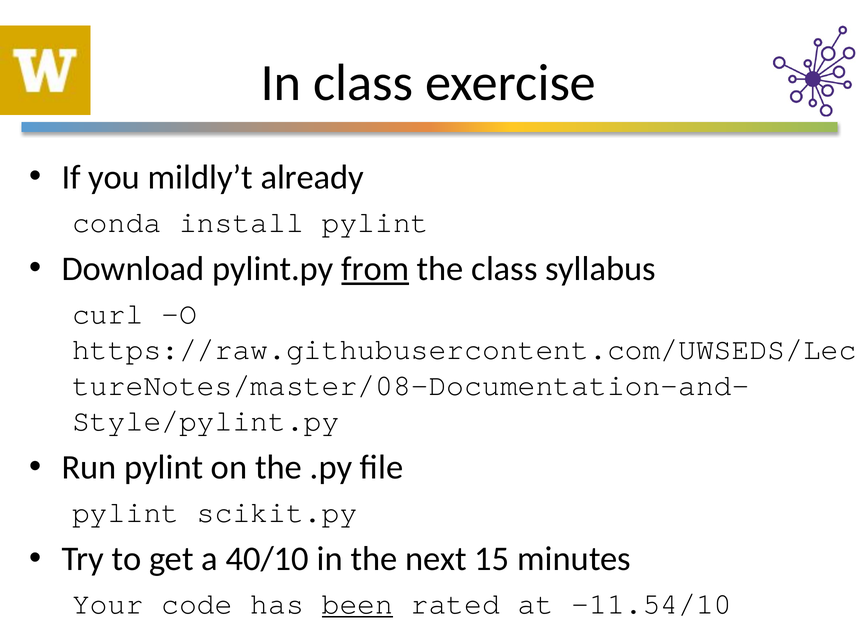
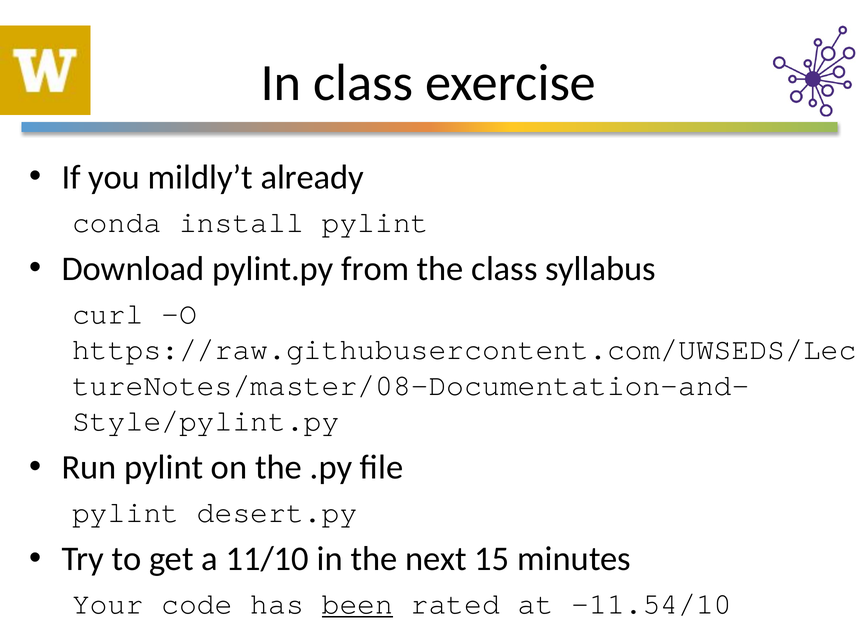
from underline: present -> none
scikit.py: scikit.py -> desert.py
40/10: 40/10 -> 11/10
